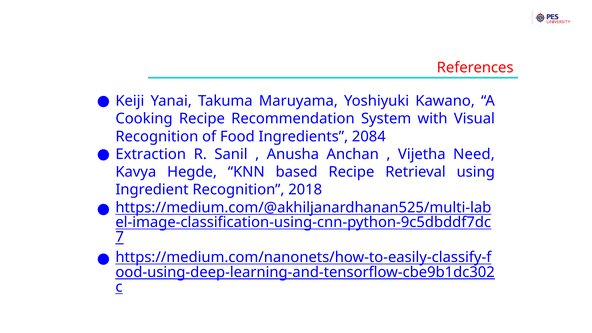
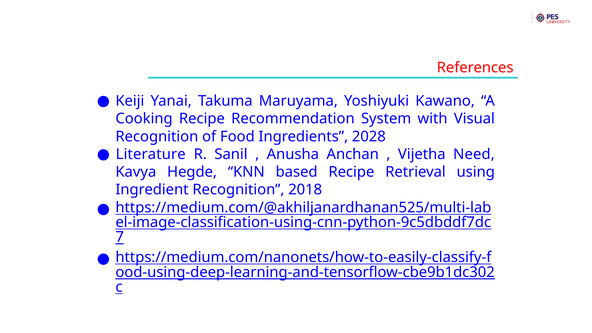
2084: 2084 -> 2028
Extraction: Extraction -> Literature
